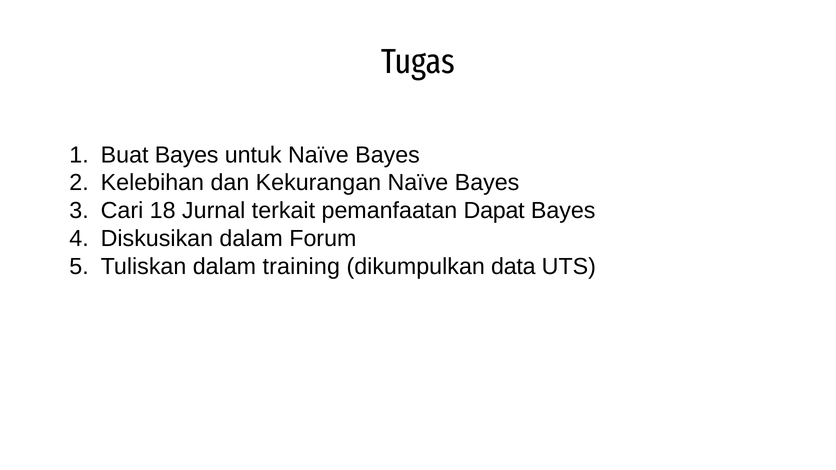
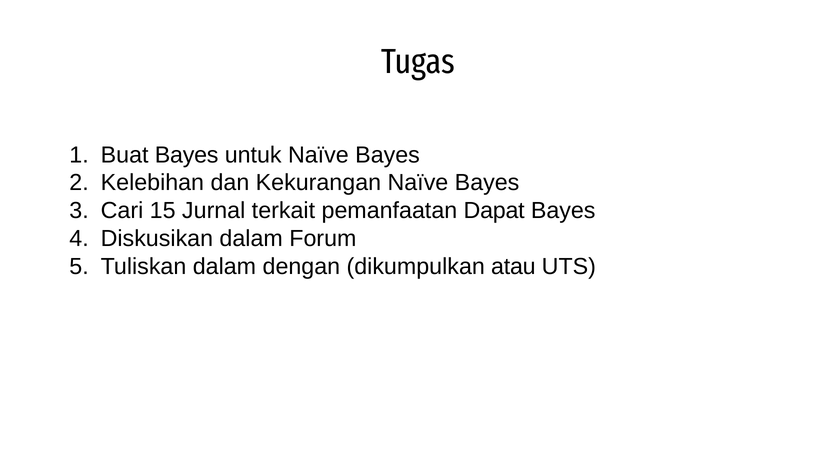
18: 18 -> 15
training: training -> dengan
data: data -> atau
